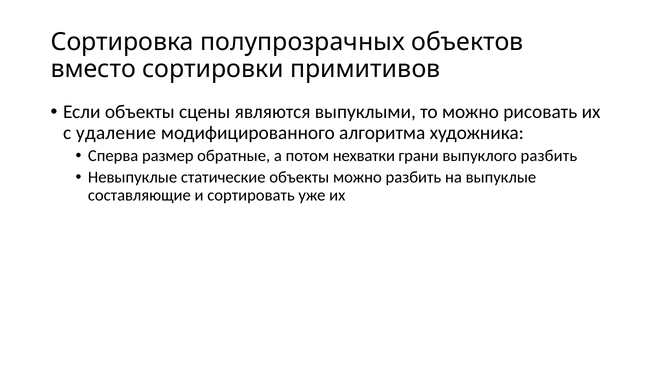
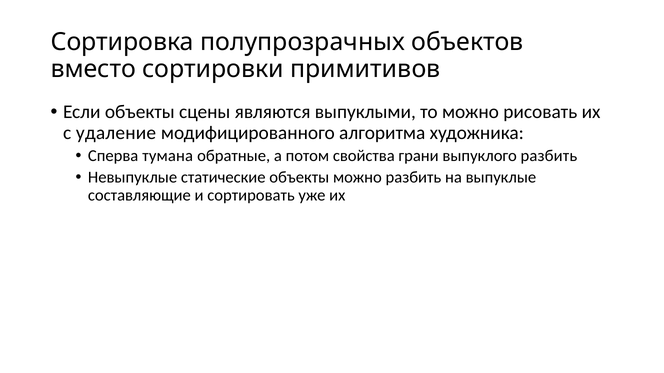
размер: размер -> тумана
нехватки: нехватки -> свойства
